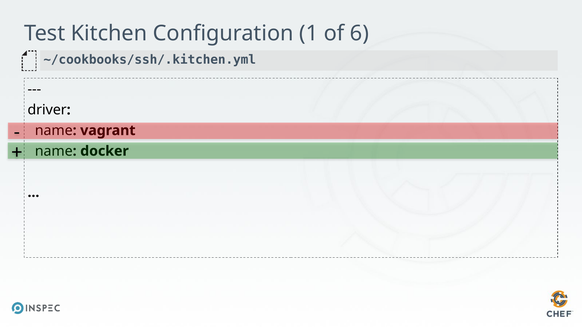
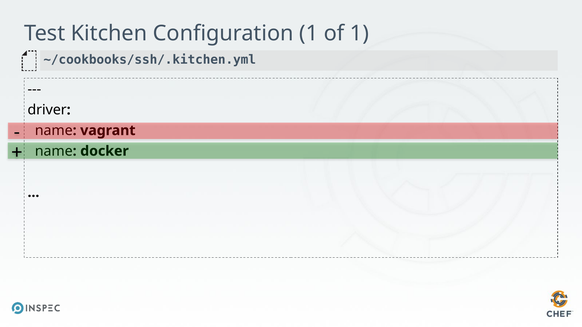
of 6: 6 -> 1
